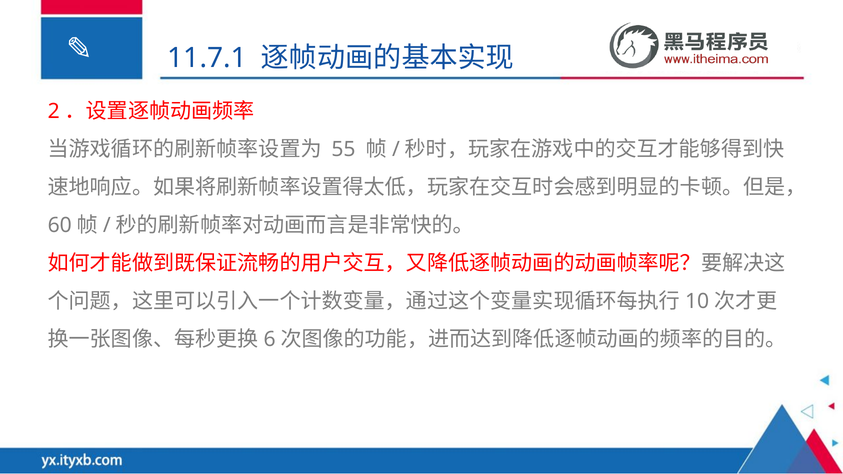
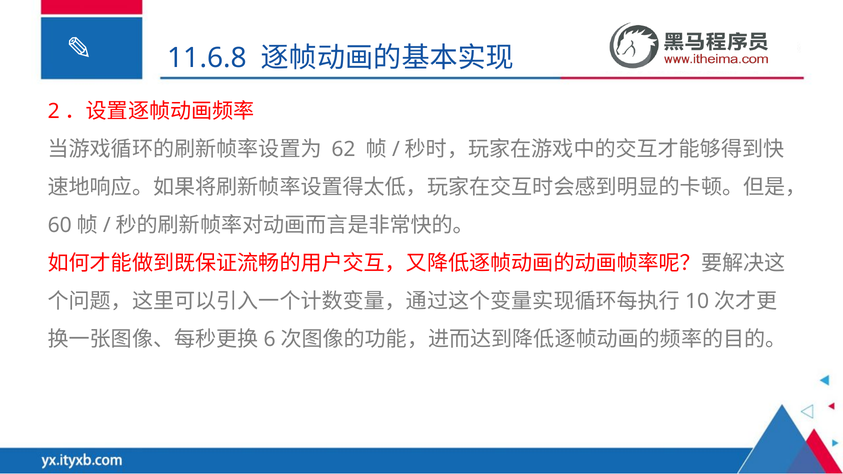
11.7.1: 11.7.1 -> 11.6.8
55: 55 -> 62
